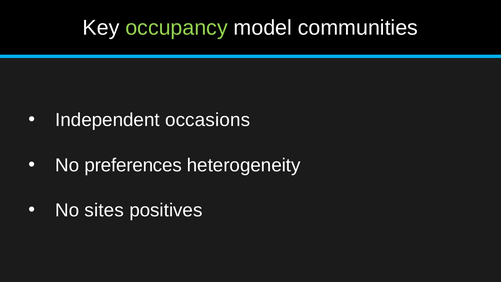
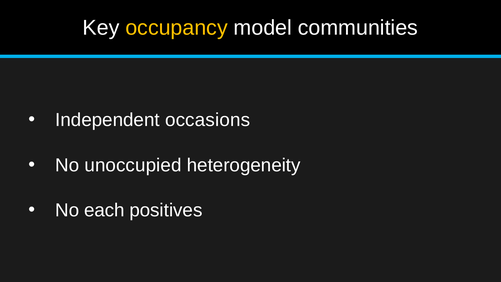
occupancy colour: light green -> yellow
preferences: preferences -> unoccupied
sites: sites -> each
